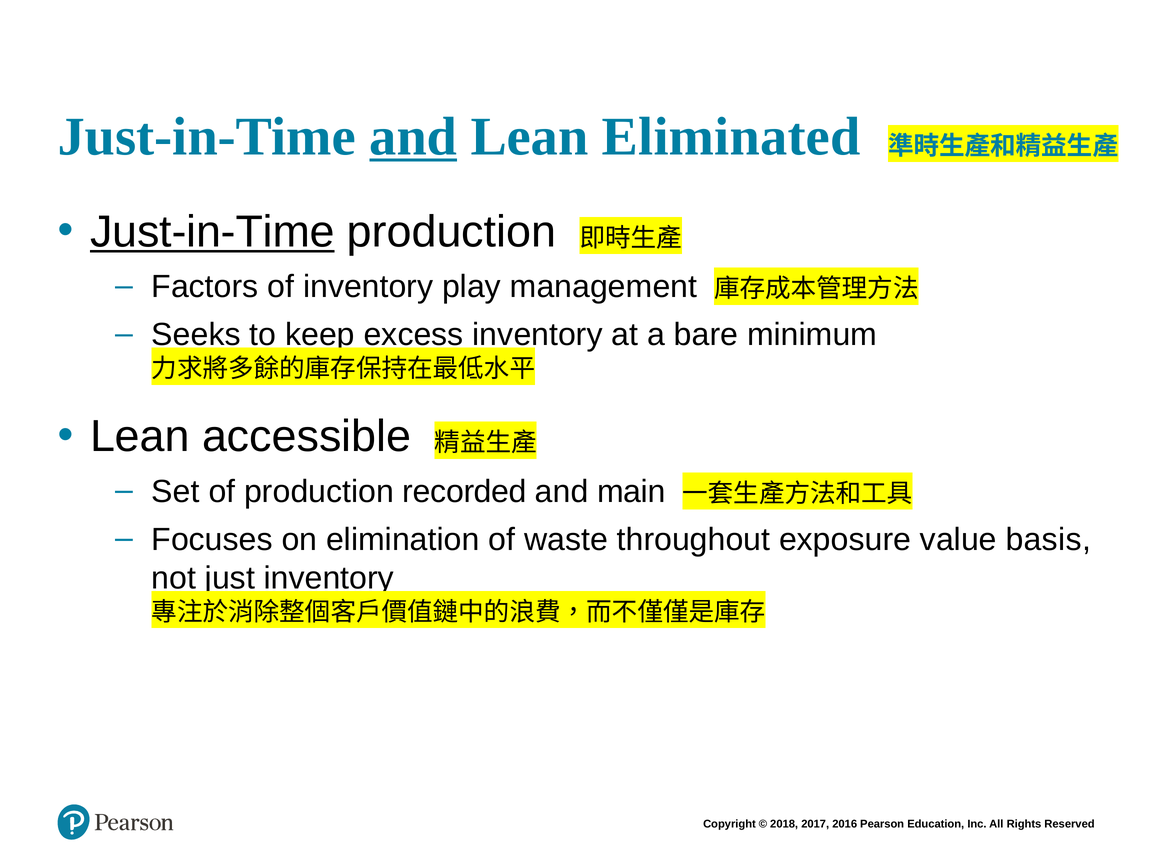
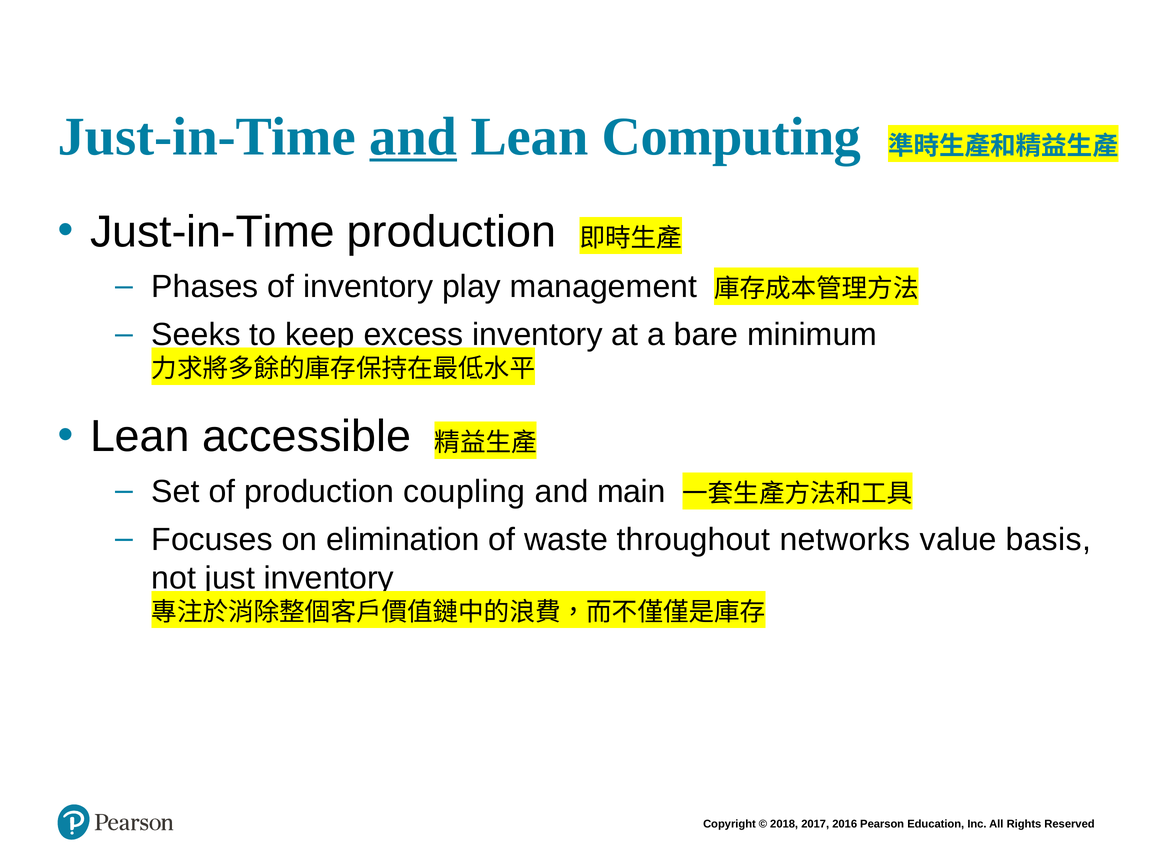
Eliminated: Eliminated -> Computing
Just-in-Time at (212, 232) underline: present -> none
Factors: Factors -> Phases
recorded: recorded -> coupling
exposure: exposure -> networks
